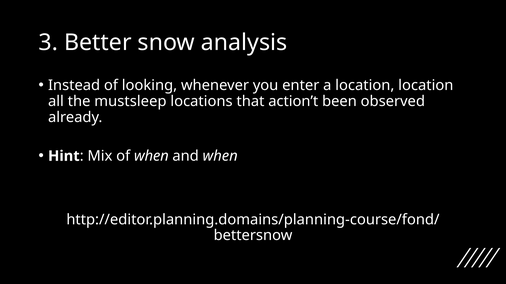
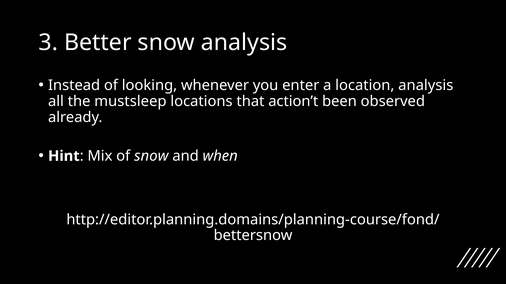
location location: location -> analysis
of when: when -> snow
